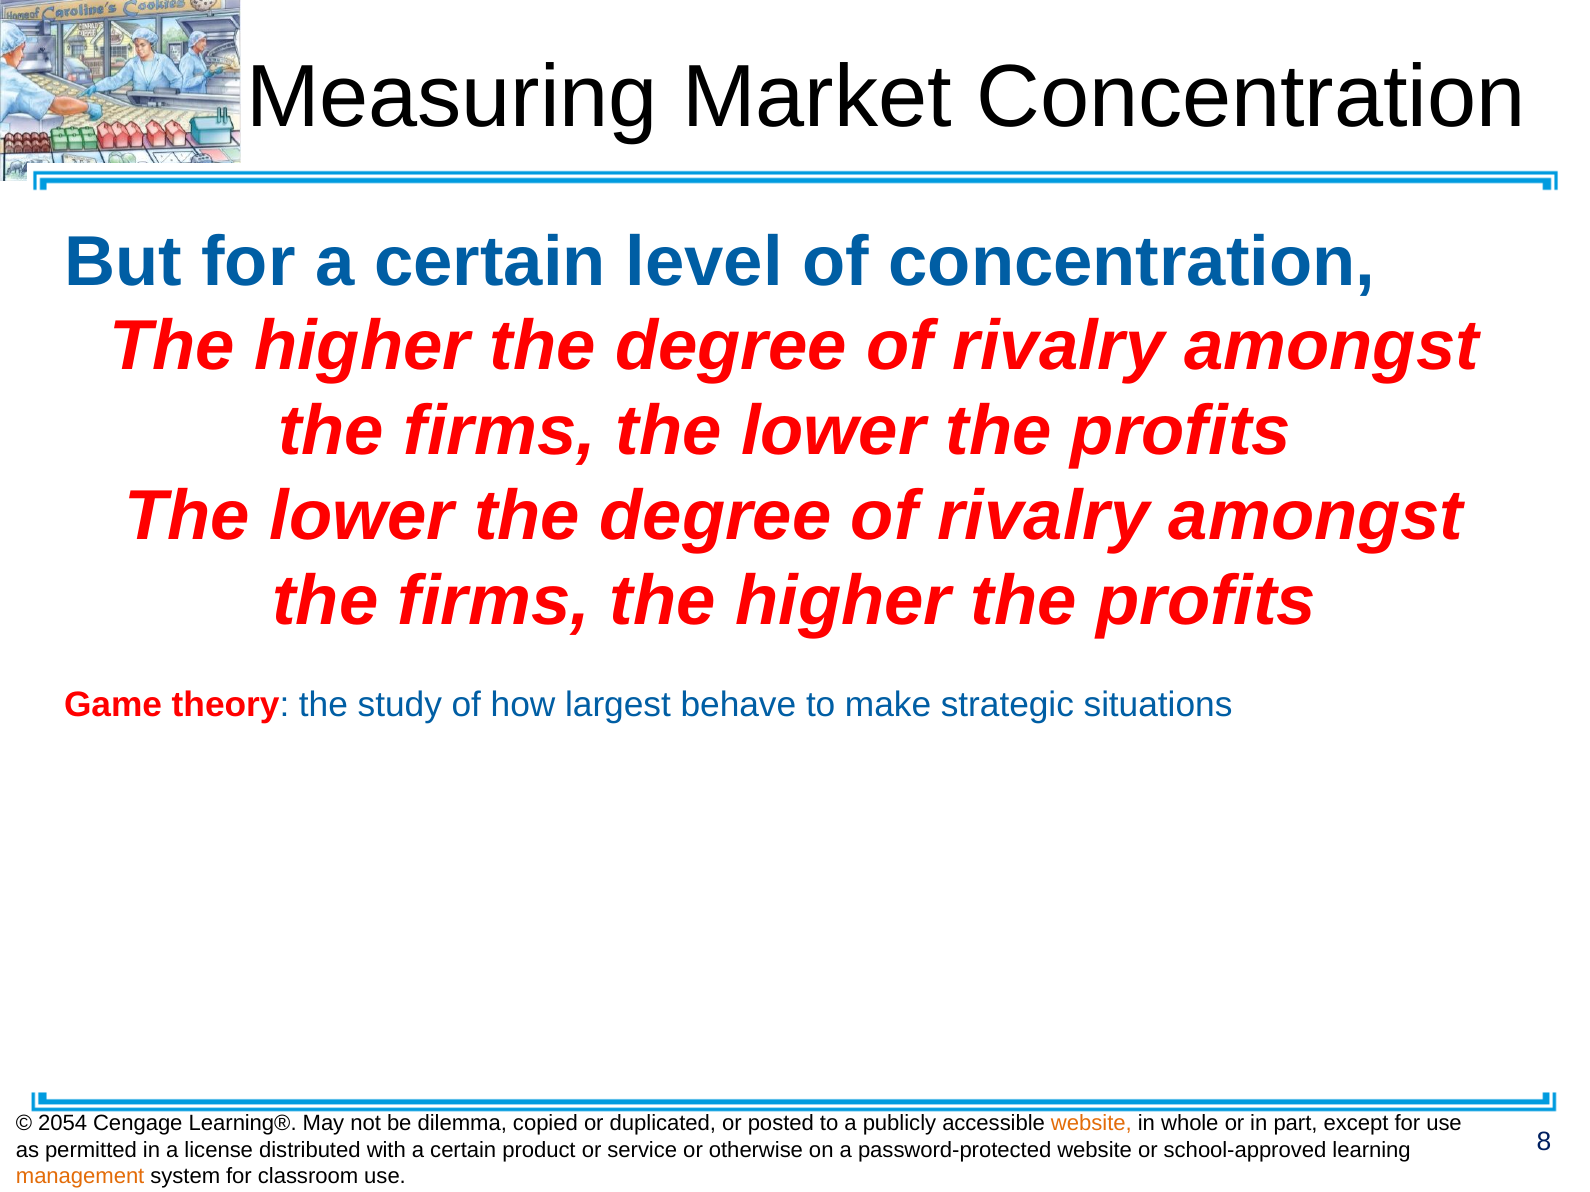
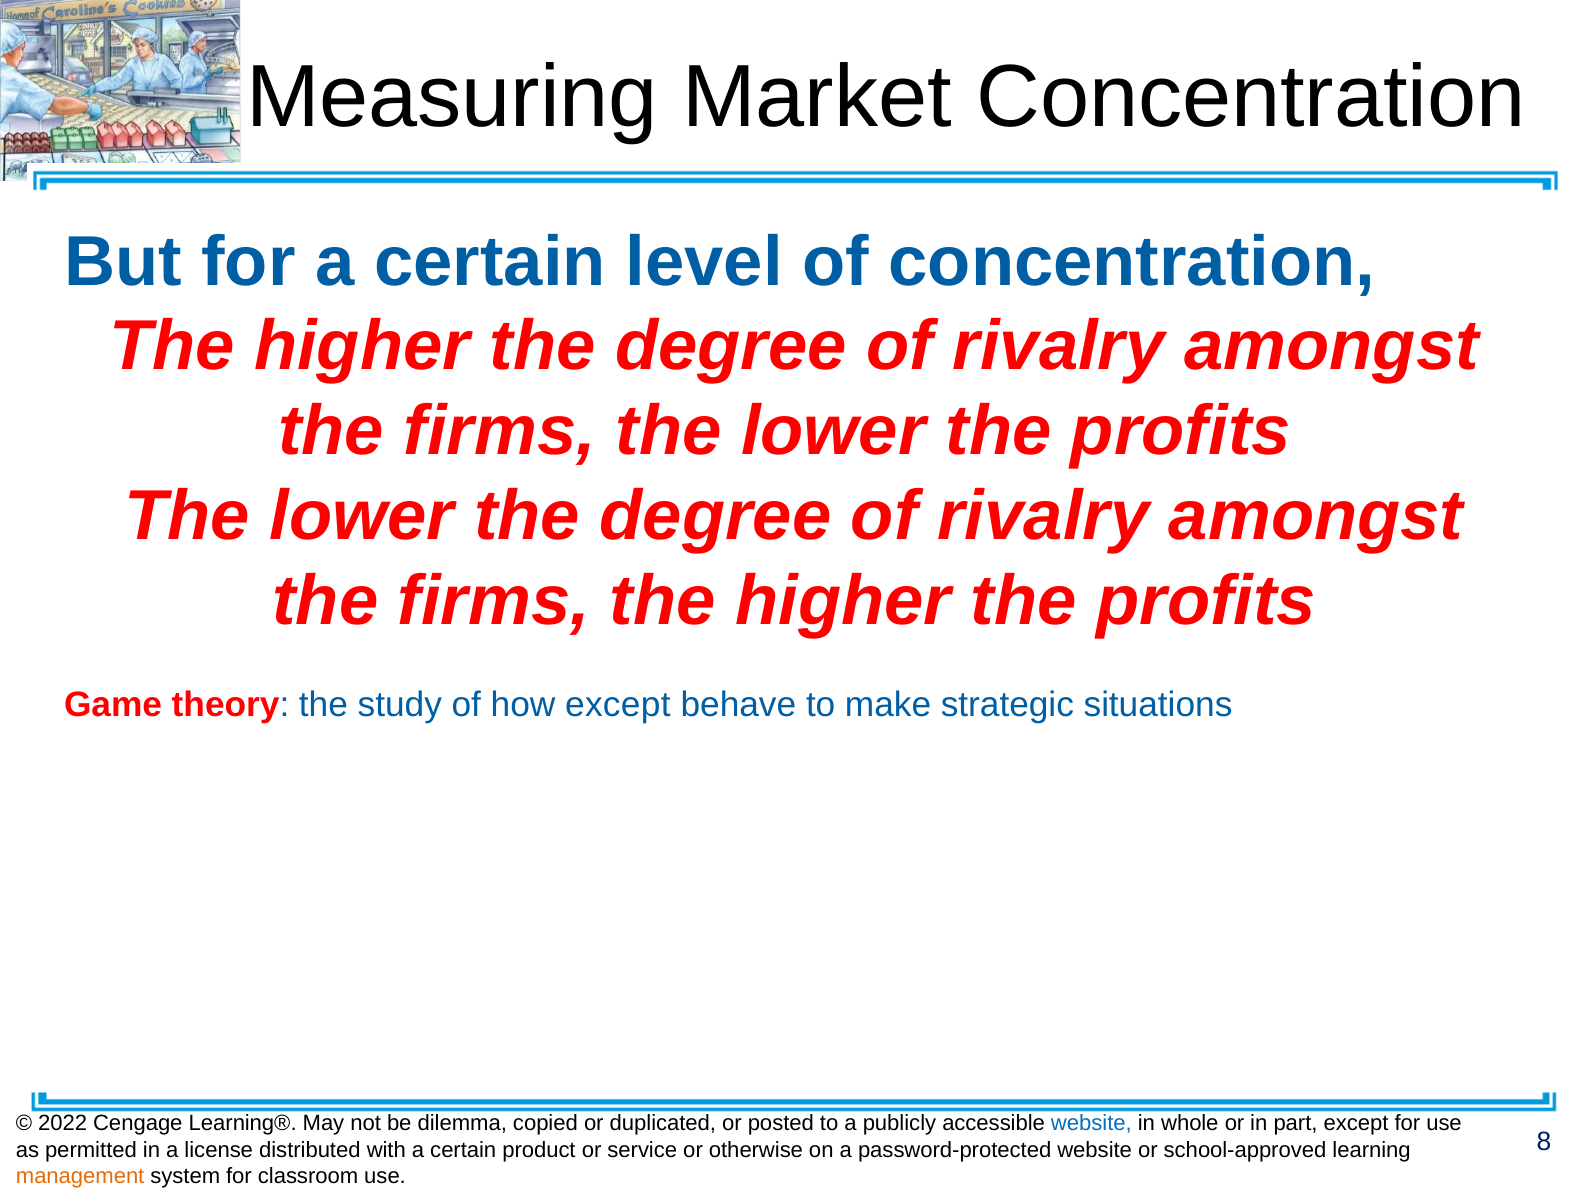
how largest: largest -> except
2054: 2054 -> 2022
website at (1091, 1124) colour: orange -> blue
